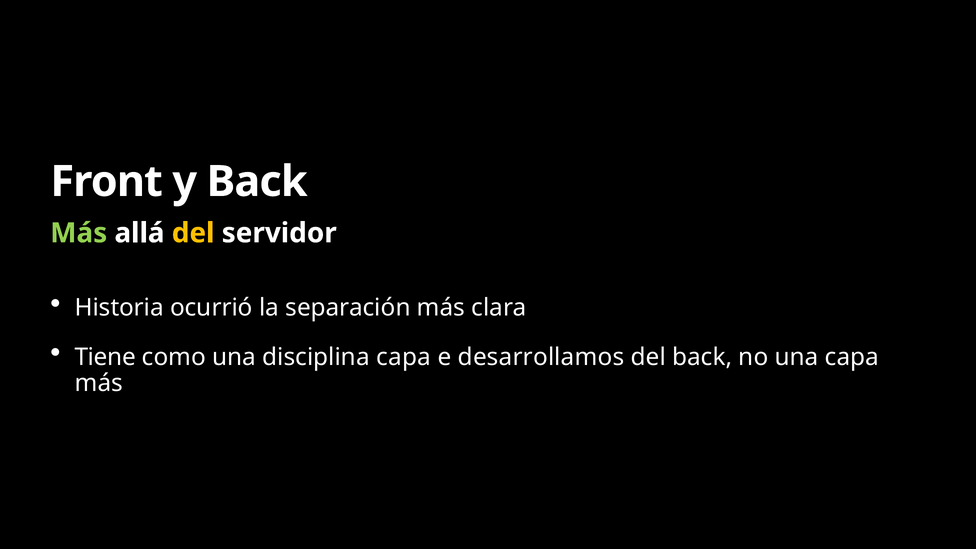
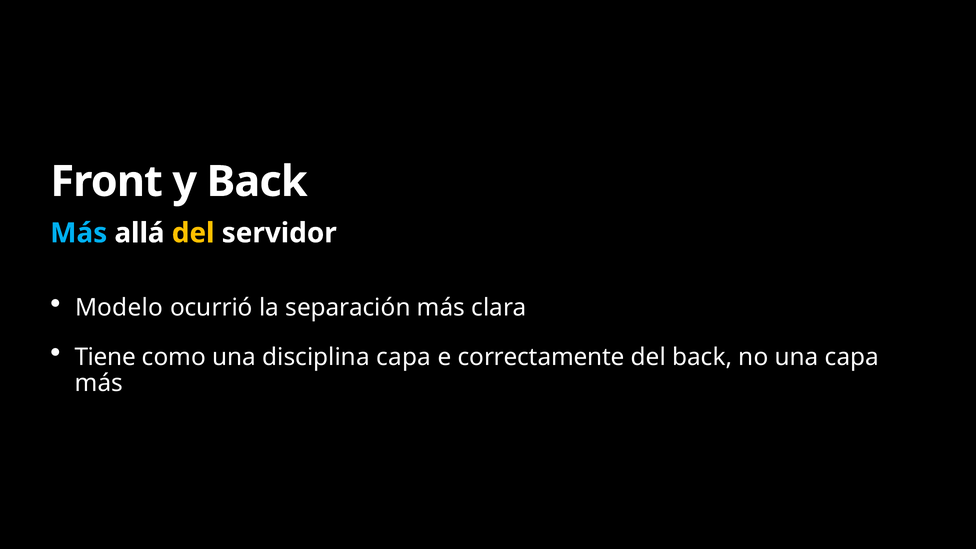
Más at (79, 233) colour: light green -> light blue
Historia: Historia -> Modelo
desarrollamos: desarrollamos -> correctamente
